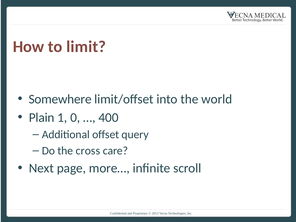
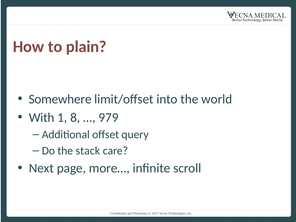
limit: limit -> plain
Plain: Plain -> With
0: 0 -> 8
400: 400 -> 979
cross: cross -> stack
